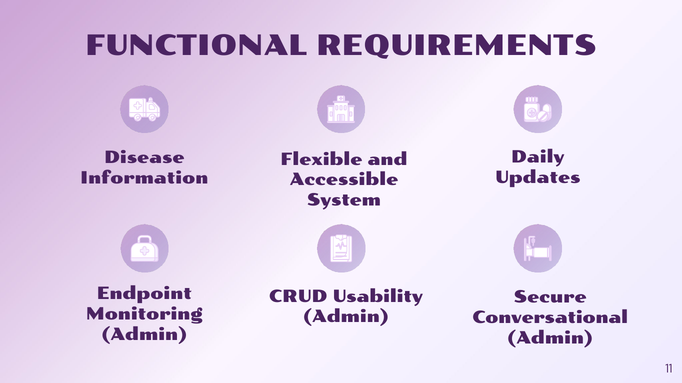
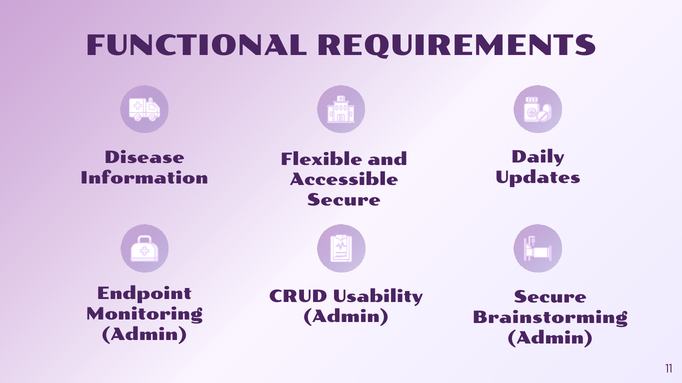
System at (344, 201): System -> Secure
Conversational: Conversational -> Brainstorming
